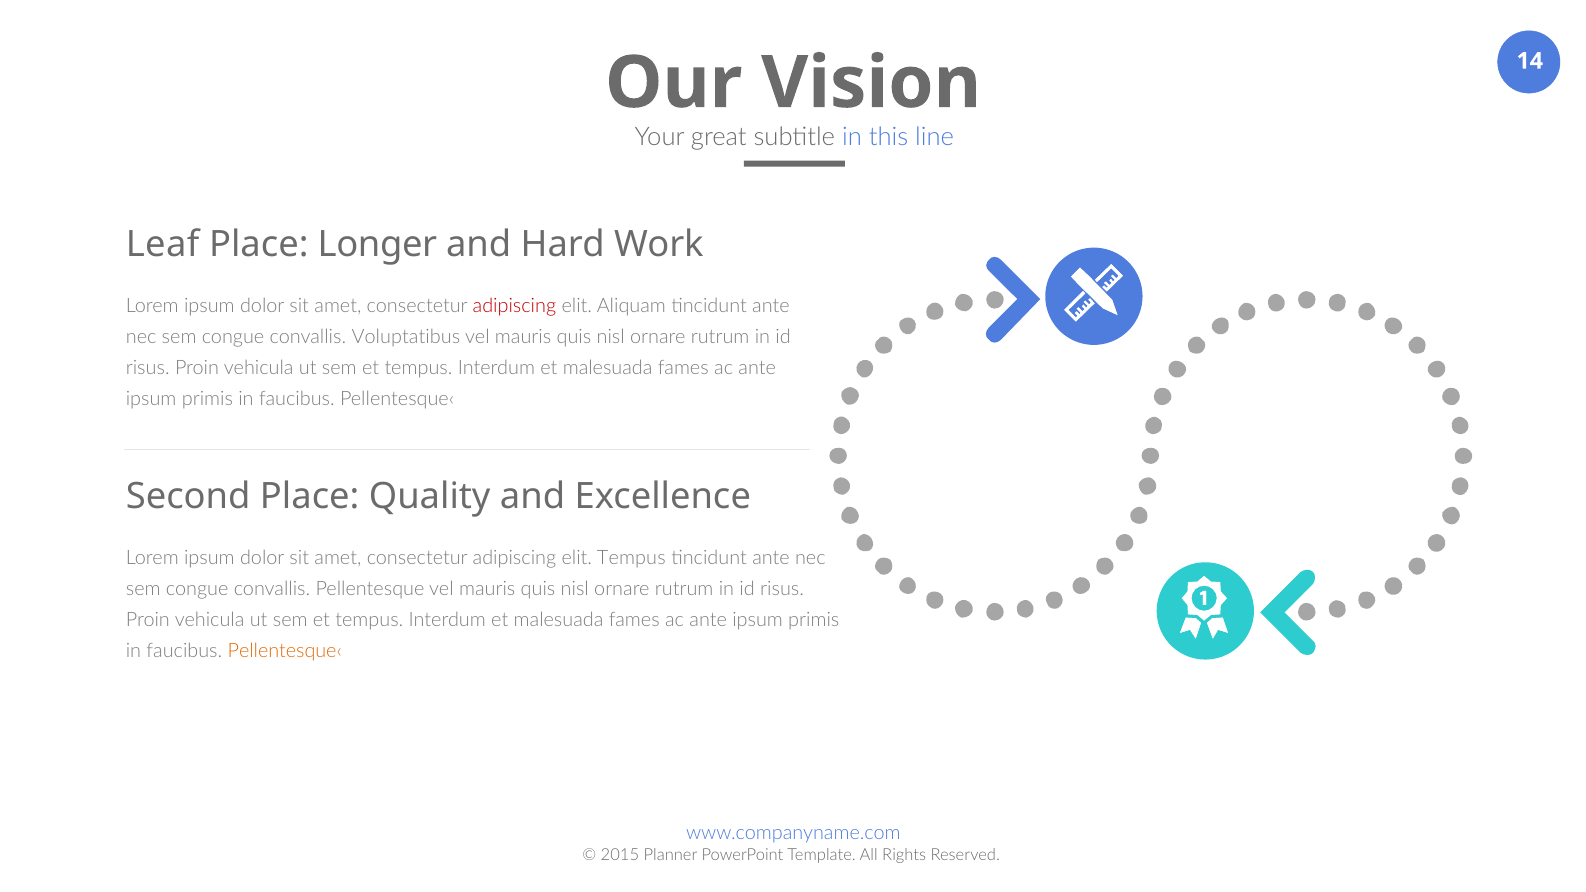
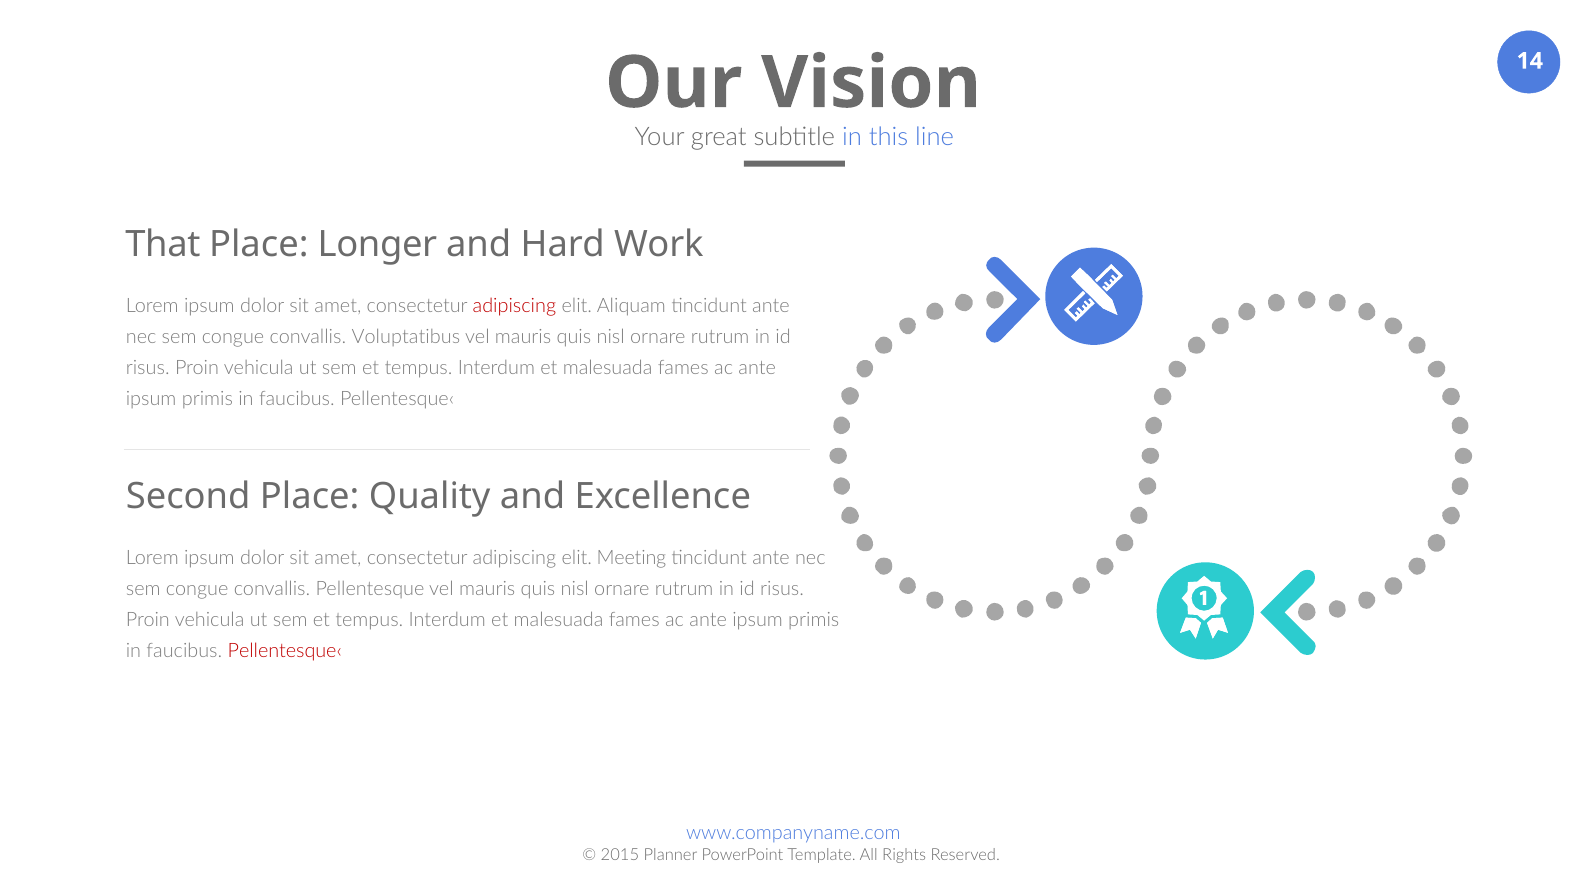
Leaf: Leaf -> That
elit Tempus: Tempus -> Meeting
Pellentesque‹ at (285, 651) colour: orange -> red
